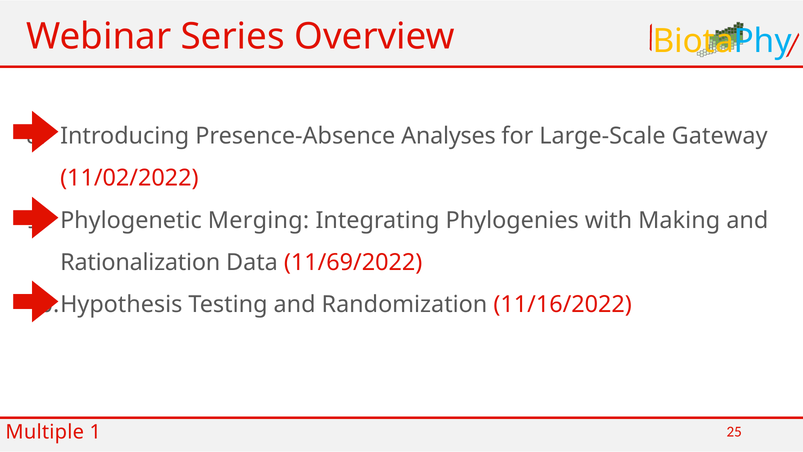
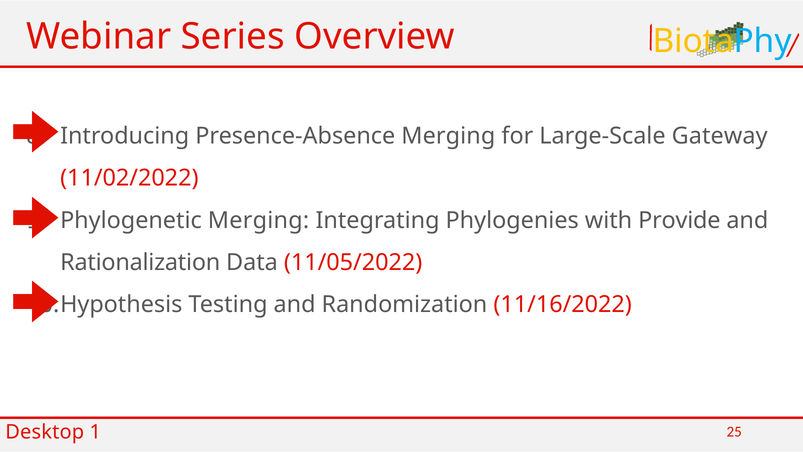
Presence-Absence Analyses: Analyses -> Merging
Making: Making -> Provide
11/69/2022: 11/69/2022 -> 11/05/2022
Multiple: Multiple -> Desktop
